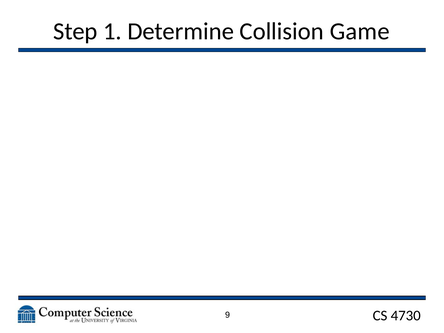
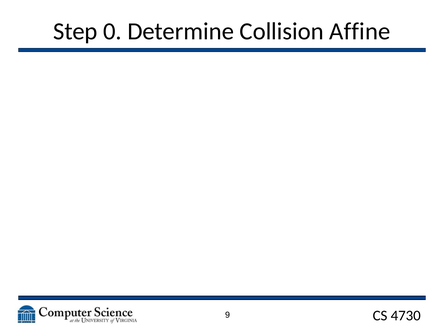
1: 1 -> 0
Game: Game -> Affine
